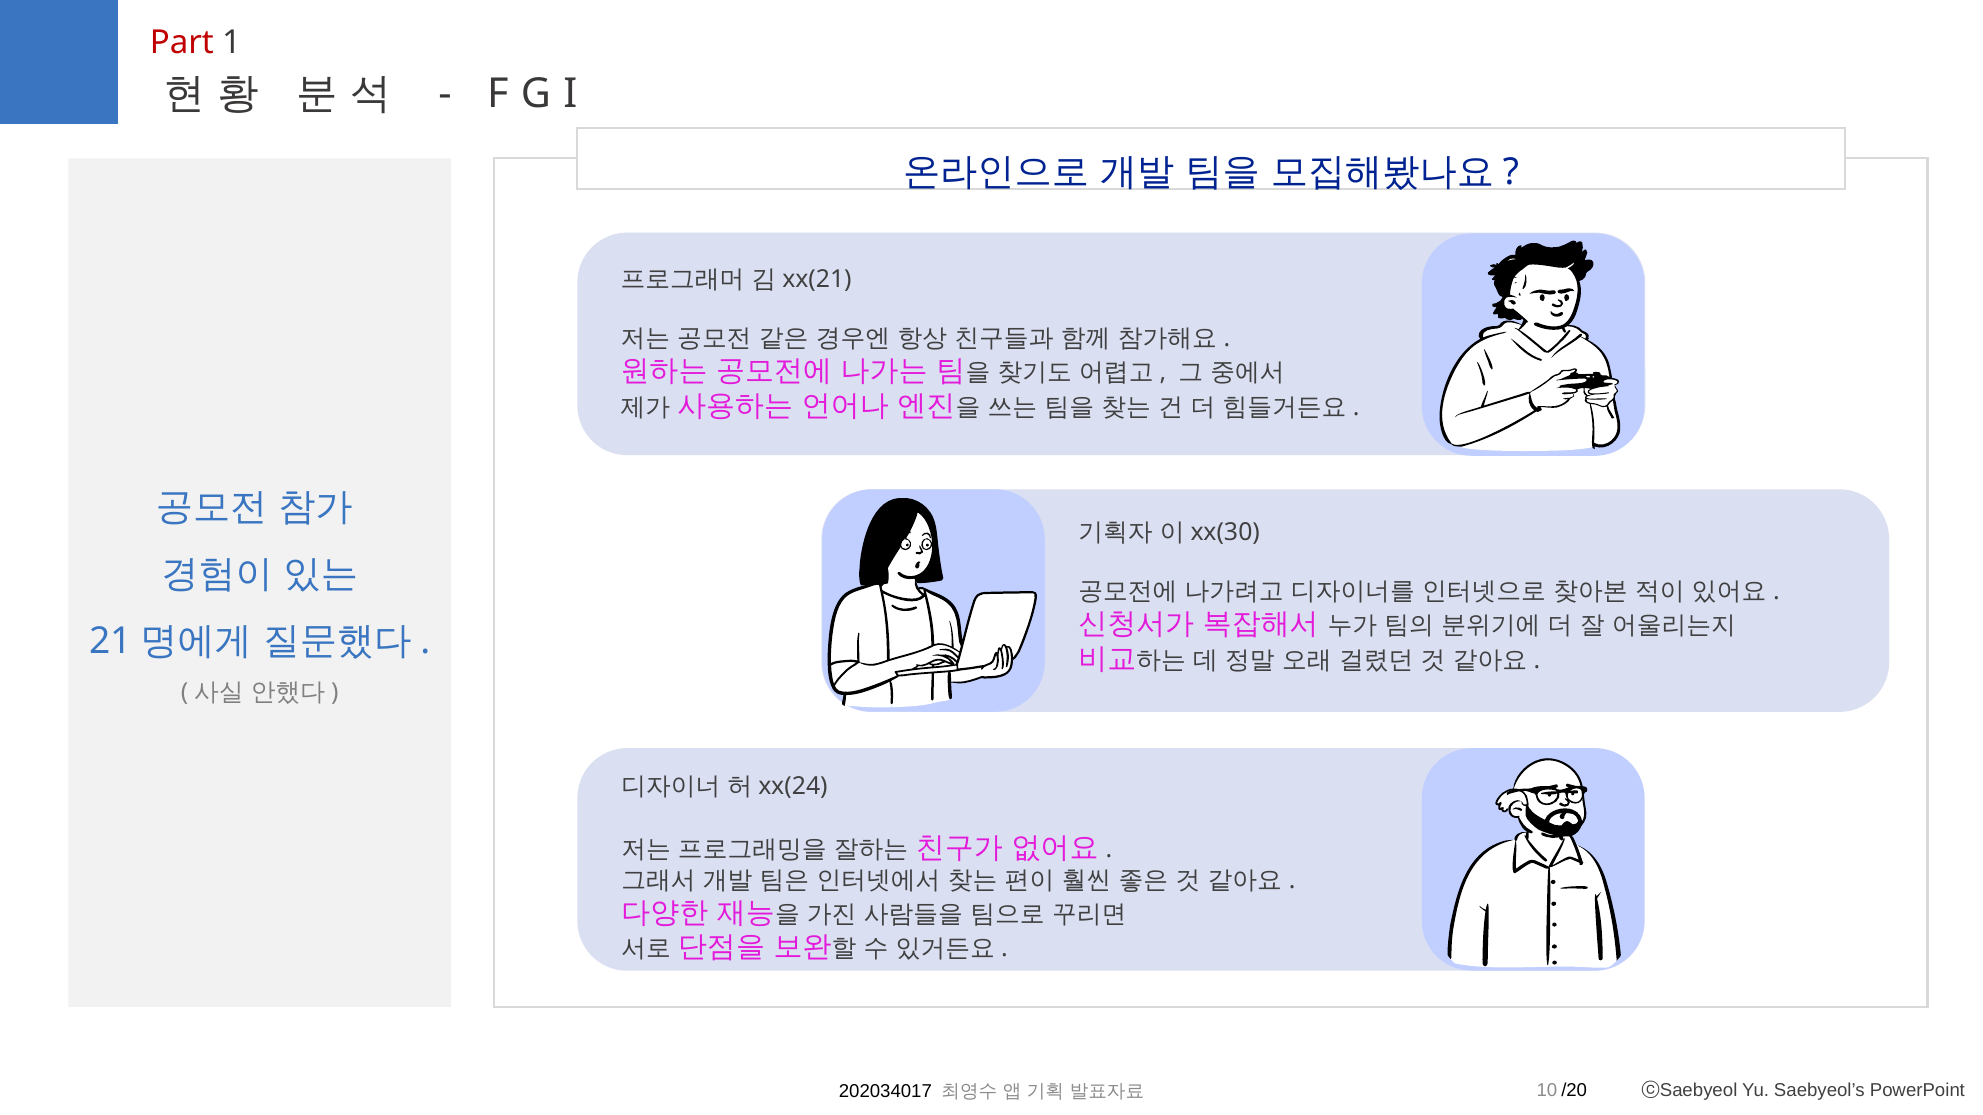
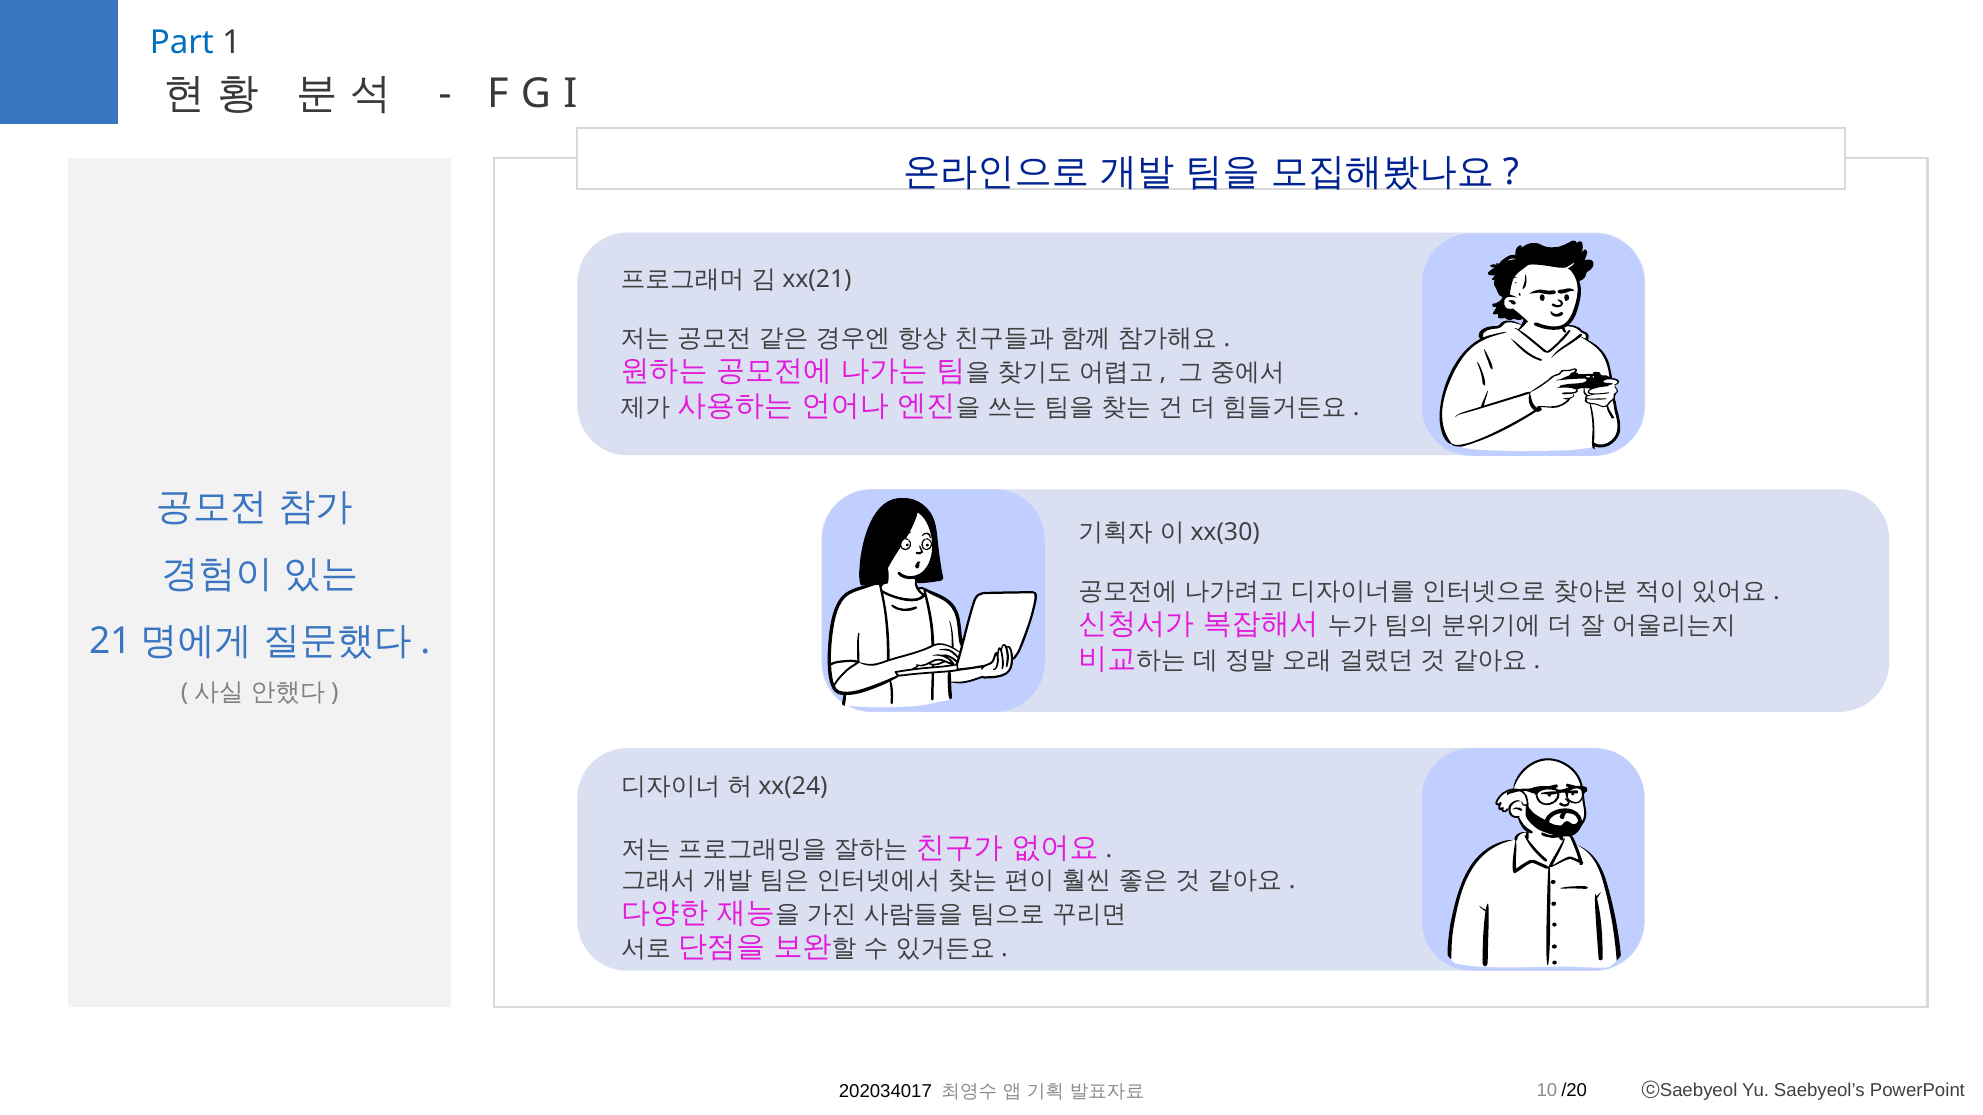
Part colour: red -> blue
